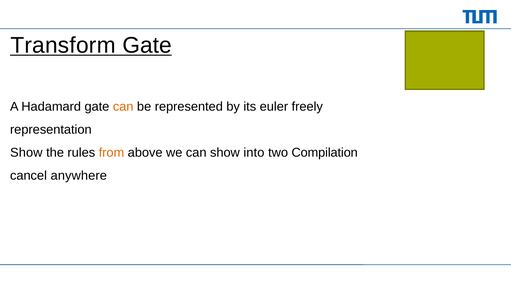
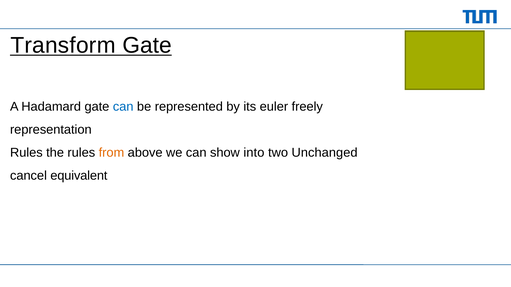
can at (123, 107) colour: orange -> blue
Show at (26, 153): Show -> Rules
Compilation: Compilation -> Unchanged
anywhere: anywhere -> equivalent
